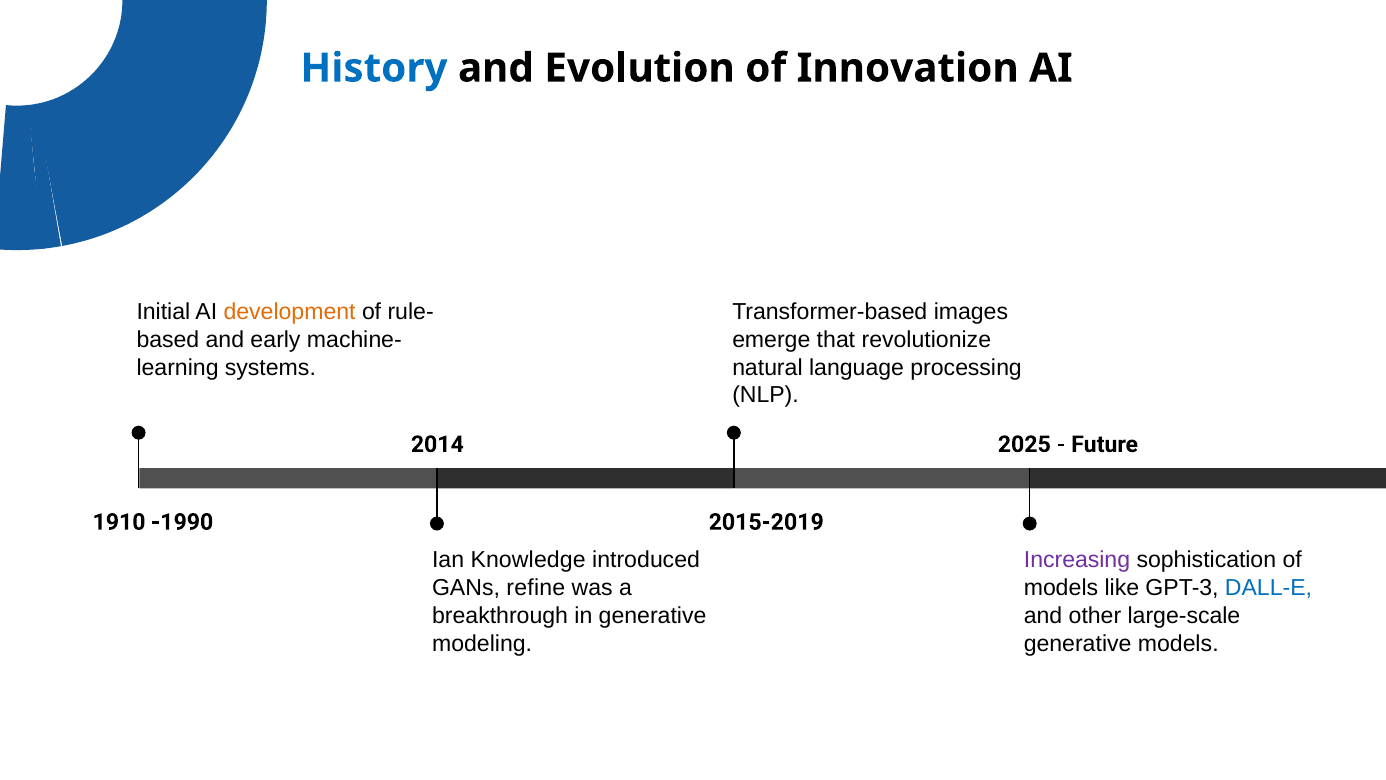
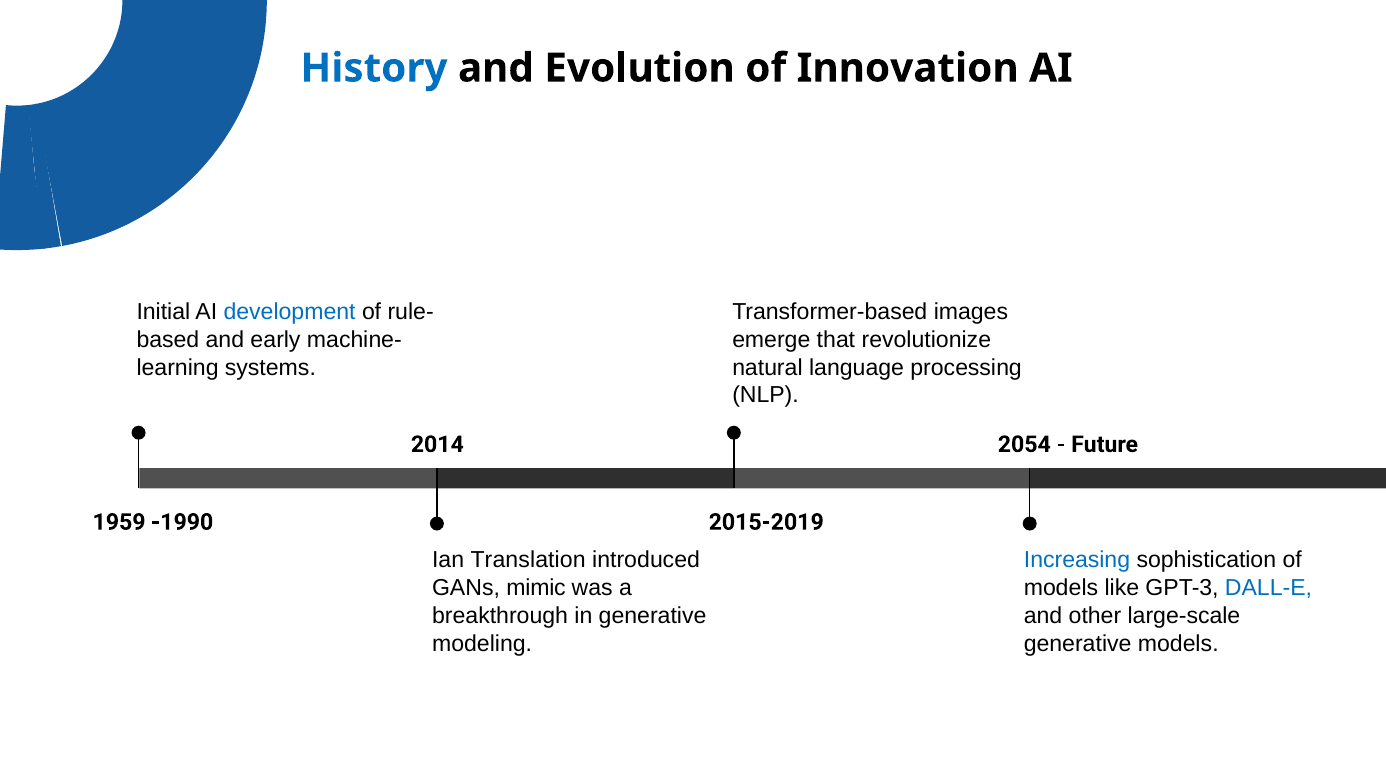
development colour: orange -> blue
2025: 2025 -> 2054
1910: 1910 -> 1959
Knowledge: Knowledge -> Translation
Increasing colour: purple -> blue
refine: refine -> mimic
